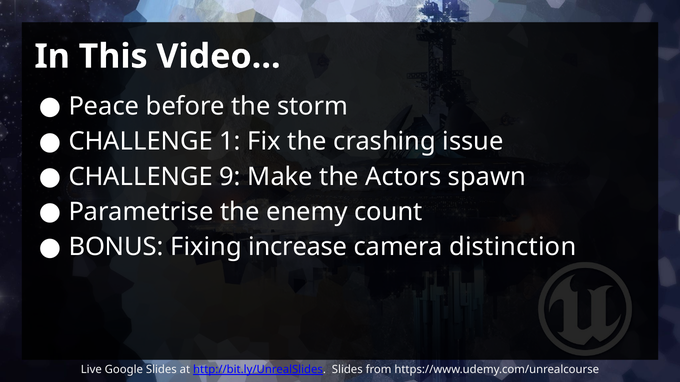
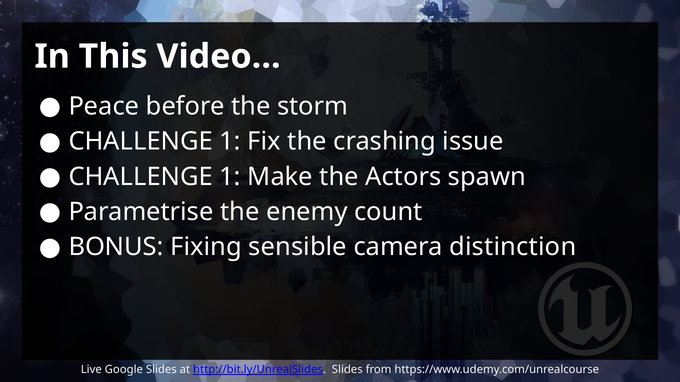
9 at (230, 177): 9 -> 1
increase: increase -> sensible
